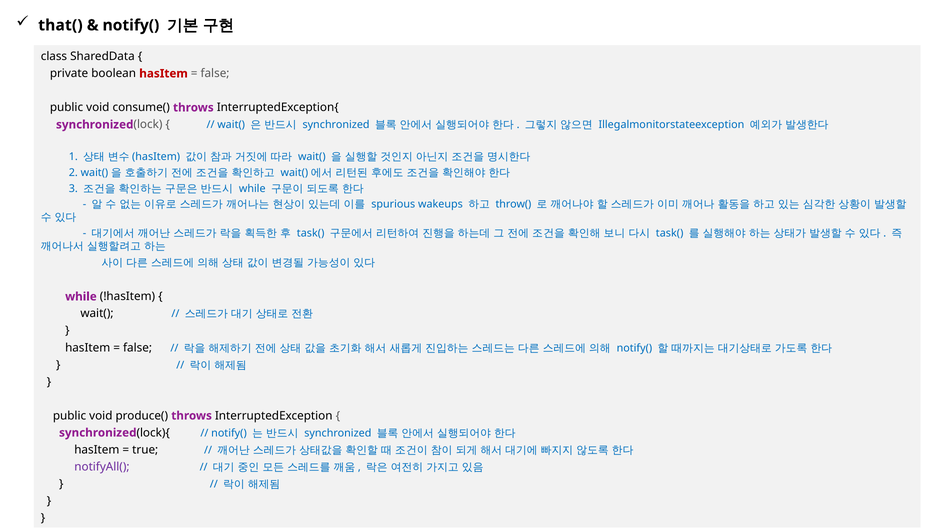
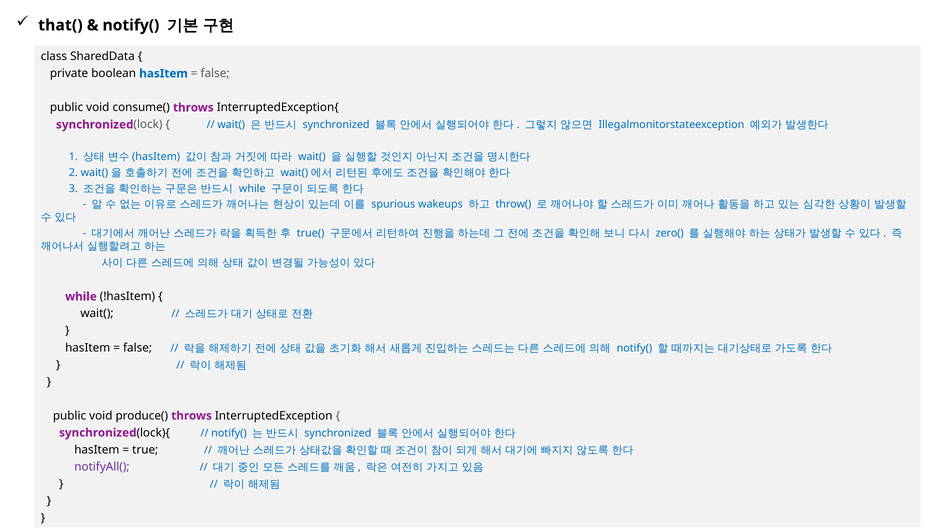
hasItem at (164, 73) colour: red -> blue
task( at (311, 233): task( -> true(
task( at (670, 233): task( -> zero(
